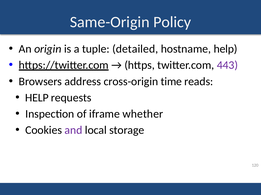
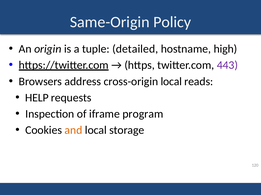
hostname help: help -> high
cross-origin time: time -> local
whether: whether -> program
and colour: purple -> orange
